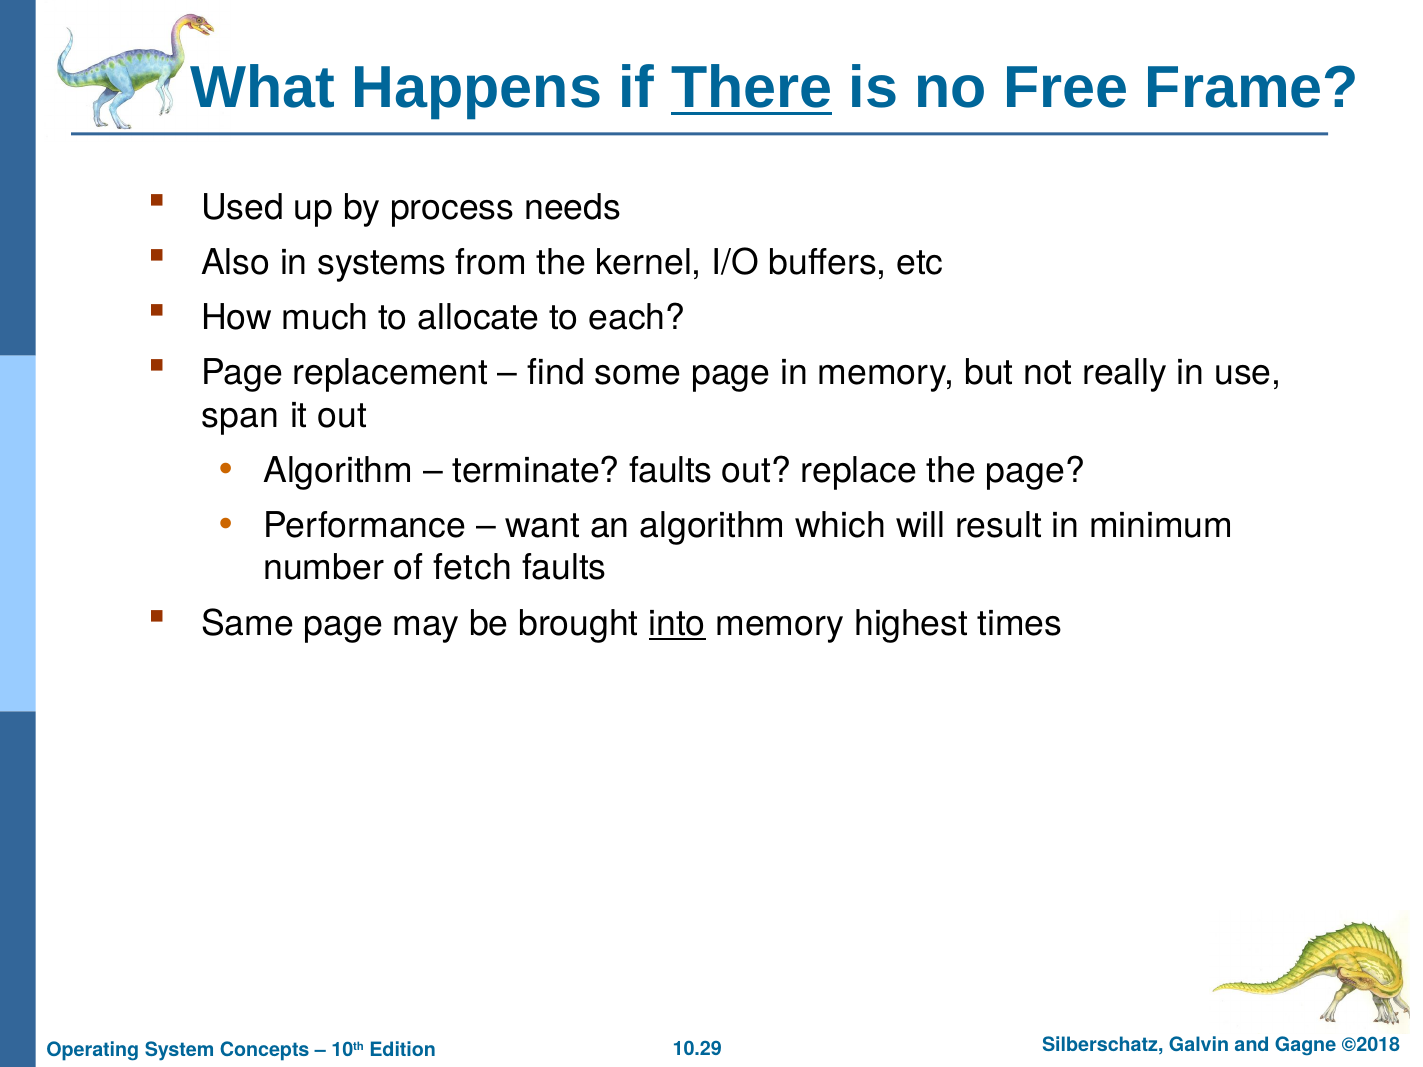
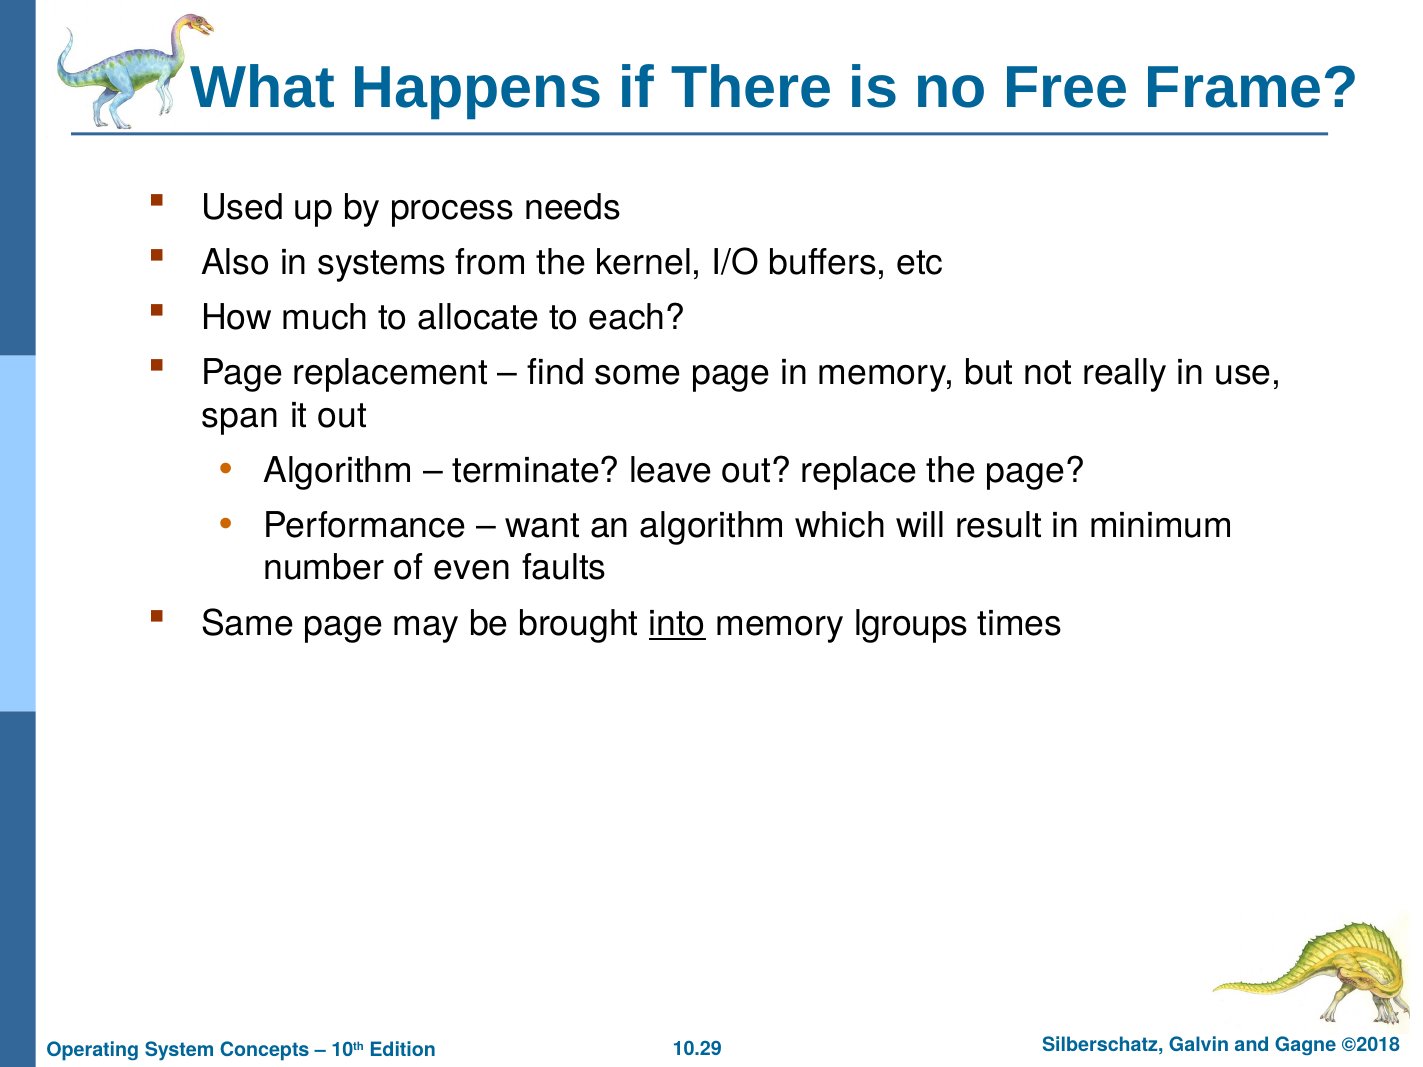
There underline: present -> none
terminate faults: faults -> leave
fetch: fetch -> even
highest: highest -> lgroups
